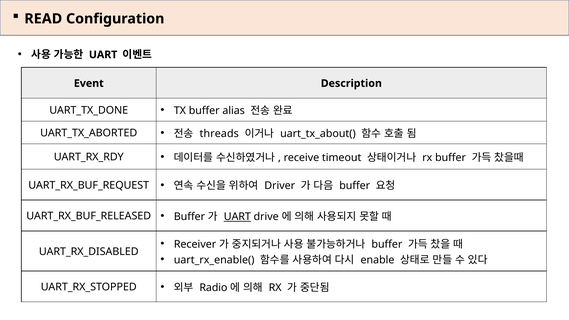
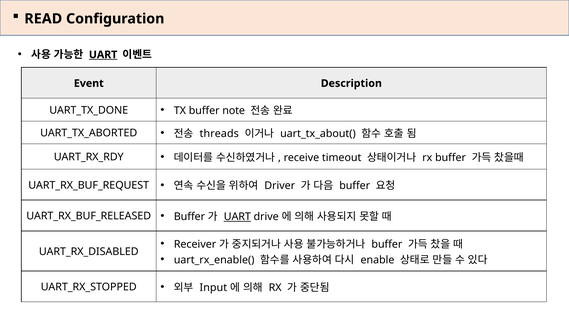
UART at (103, 55) underline: none -> present
alias: alias -> note
Radio: Radio -> Input
